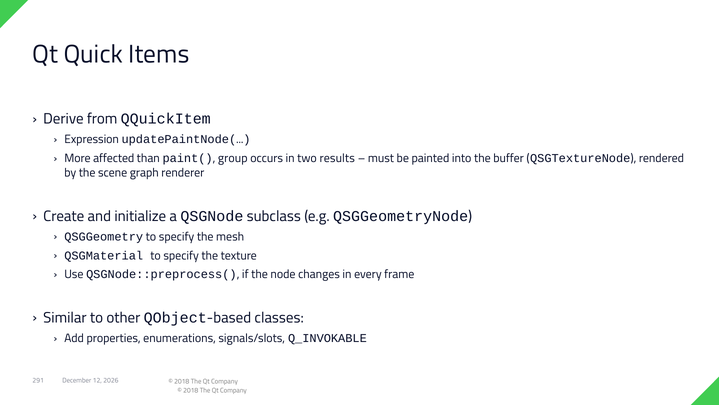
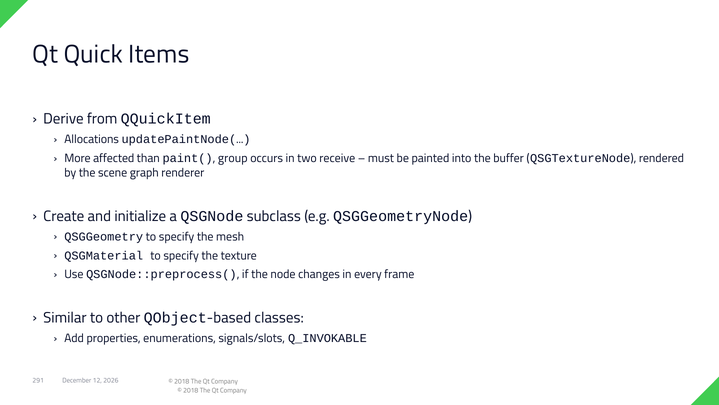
Expression: Expression -> Allocations
results: results -> receive
